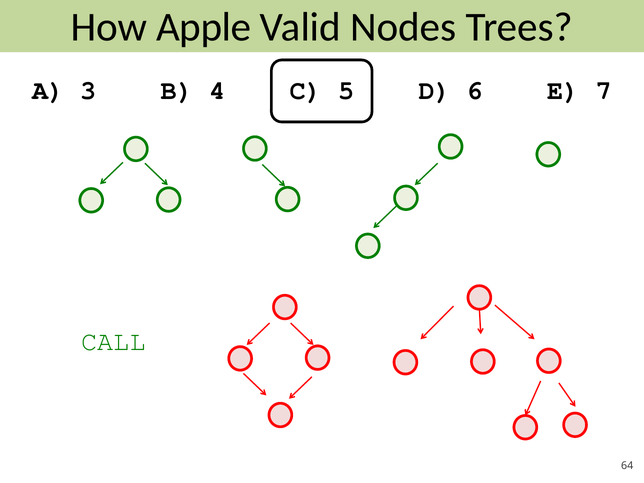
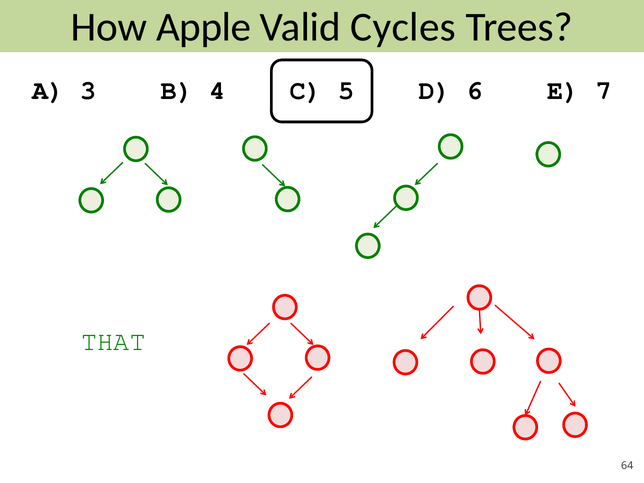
Nodes: Nodes -> Cycles
CALL: CALL -> THAT
